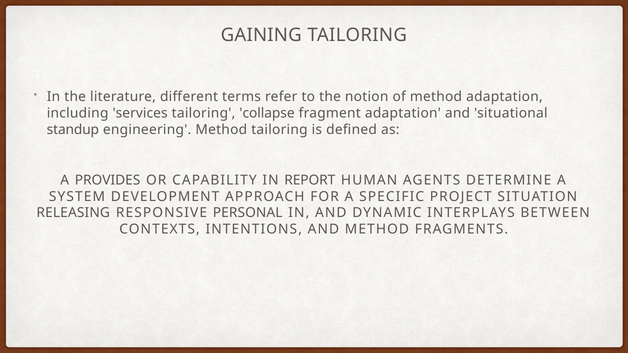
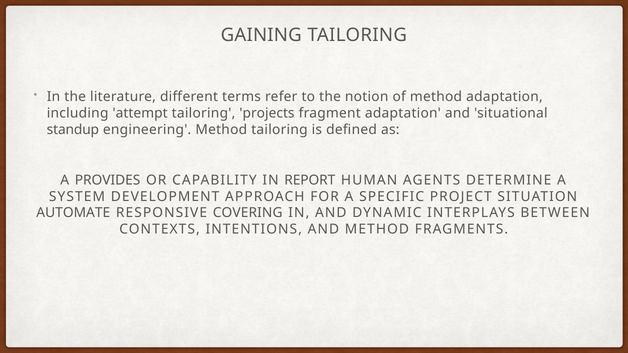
services: services -> attempt
collapse: collapse -> projects
RELEASING: RELEASING -> AUTOMATE
PERSONAL: PERSONAL -> COVERING
